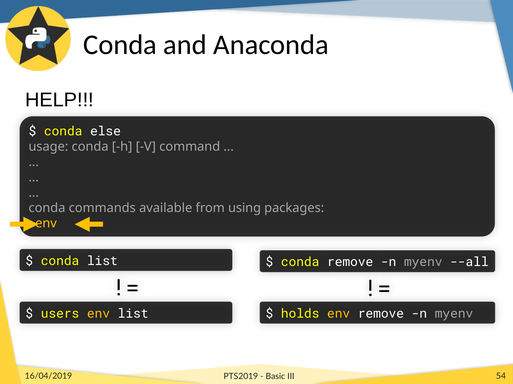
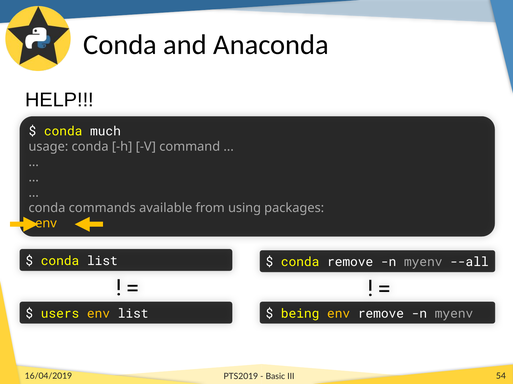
else: else -> much
holds: holds -> being
